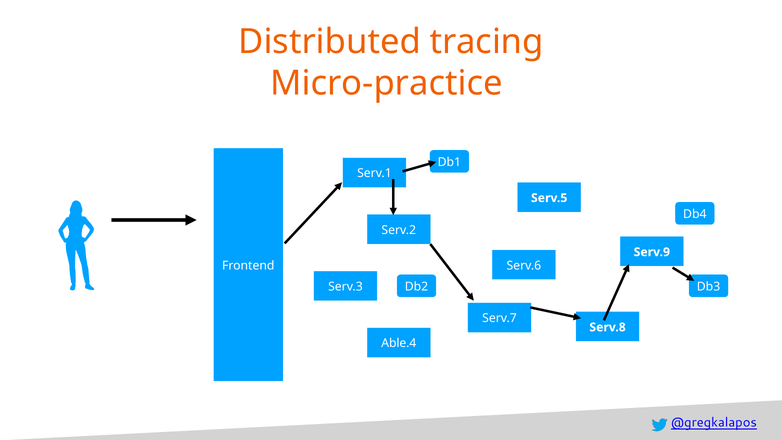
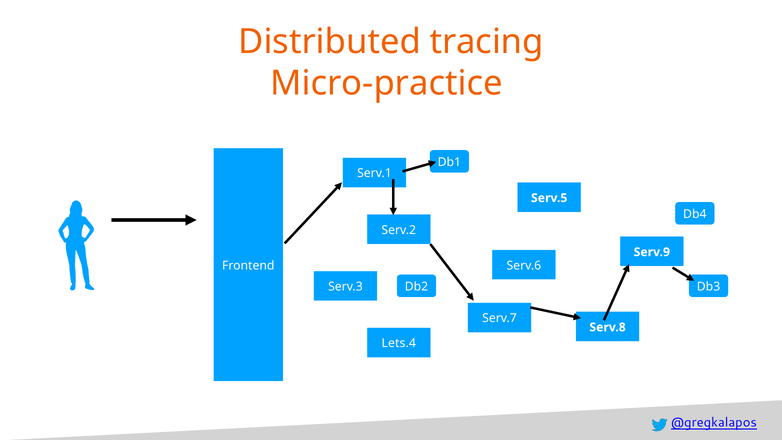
Able.4: Able.4 -> Lets.4
